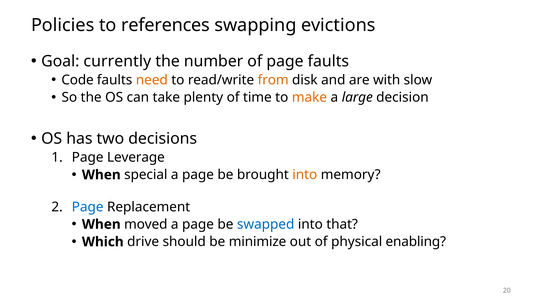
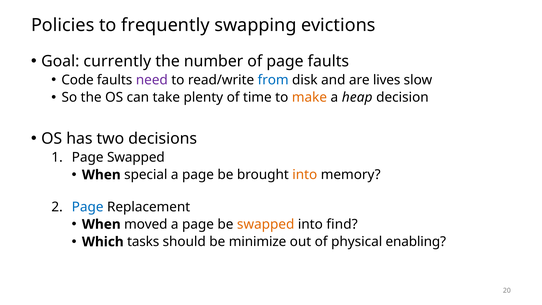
references: references -> frequently
need colour: orange -> purple
from colour: orange -> blue
with: with -> lives
large: large -> heap
Page Leverage: Leverage -> Swapped
swapped at (266, 224) colour: blue -> orange
that: that -> find
drive: drive -> tasks
